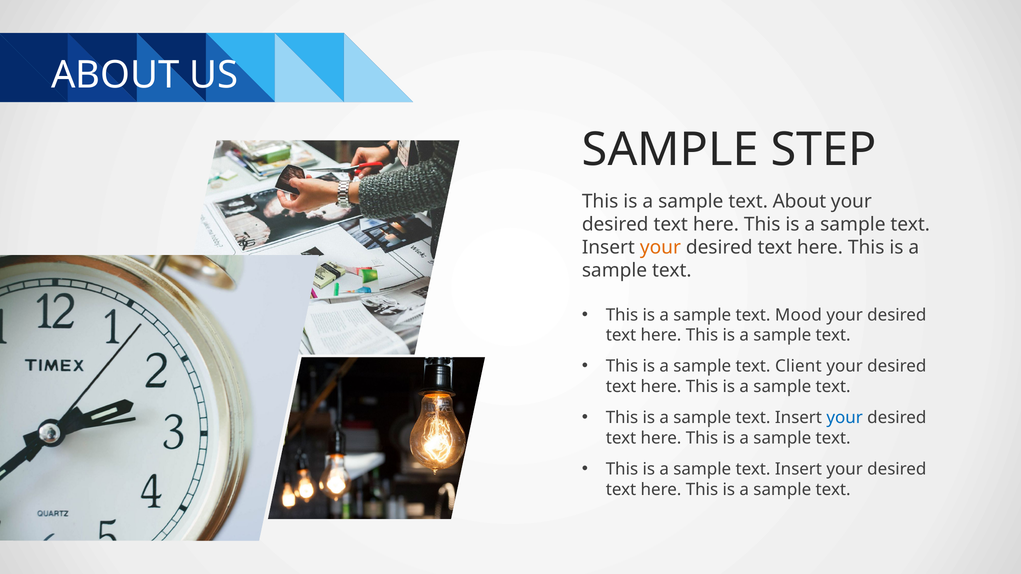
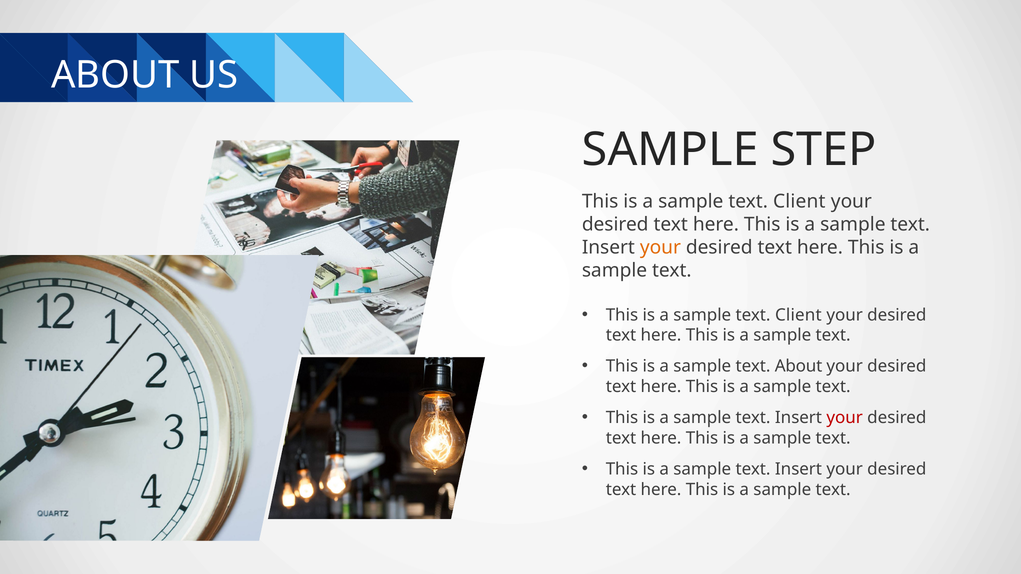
About at (799, 202): About -> Client
Mood at (798, 315): Mood -> Client
text Client: Client -> About
your at (845, 418) colour: blue -> red
